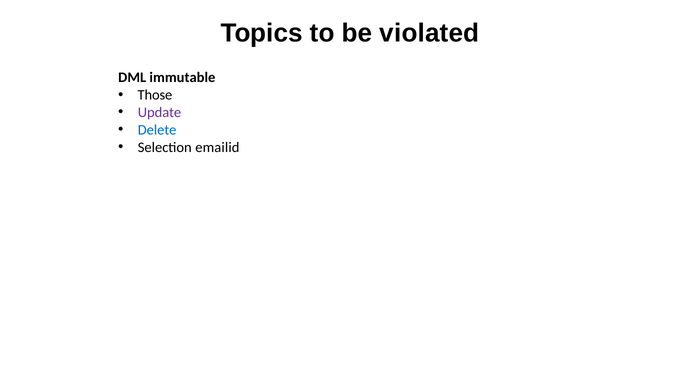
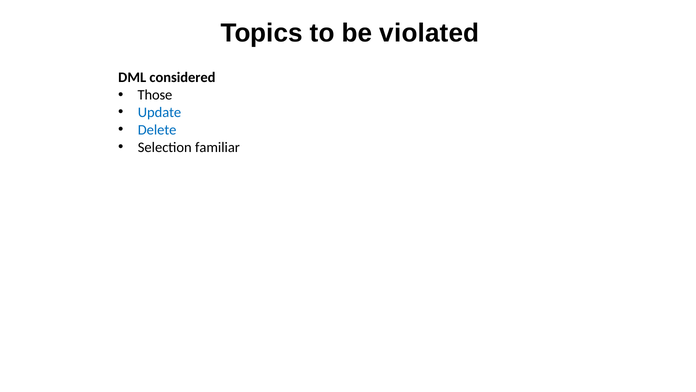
immutable: immutable -> considered
Update colour: purple -> blue
emailid: emailid -> familiar
